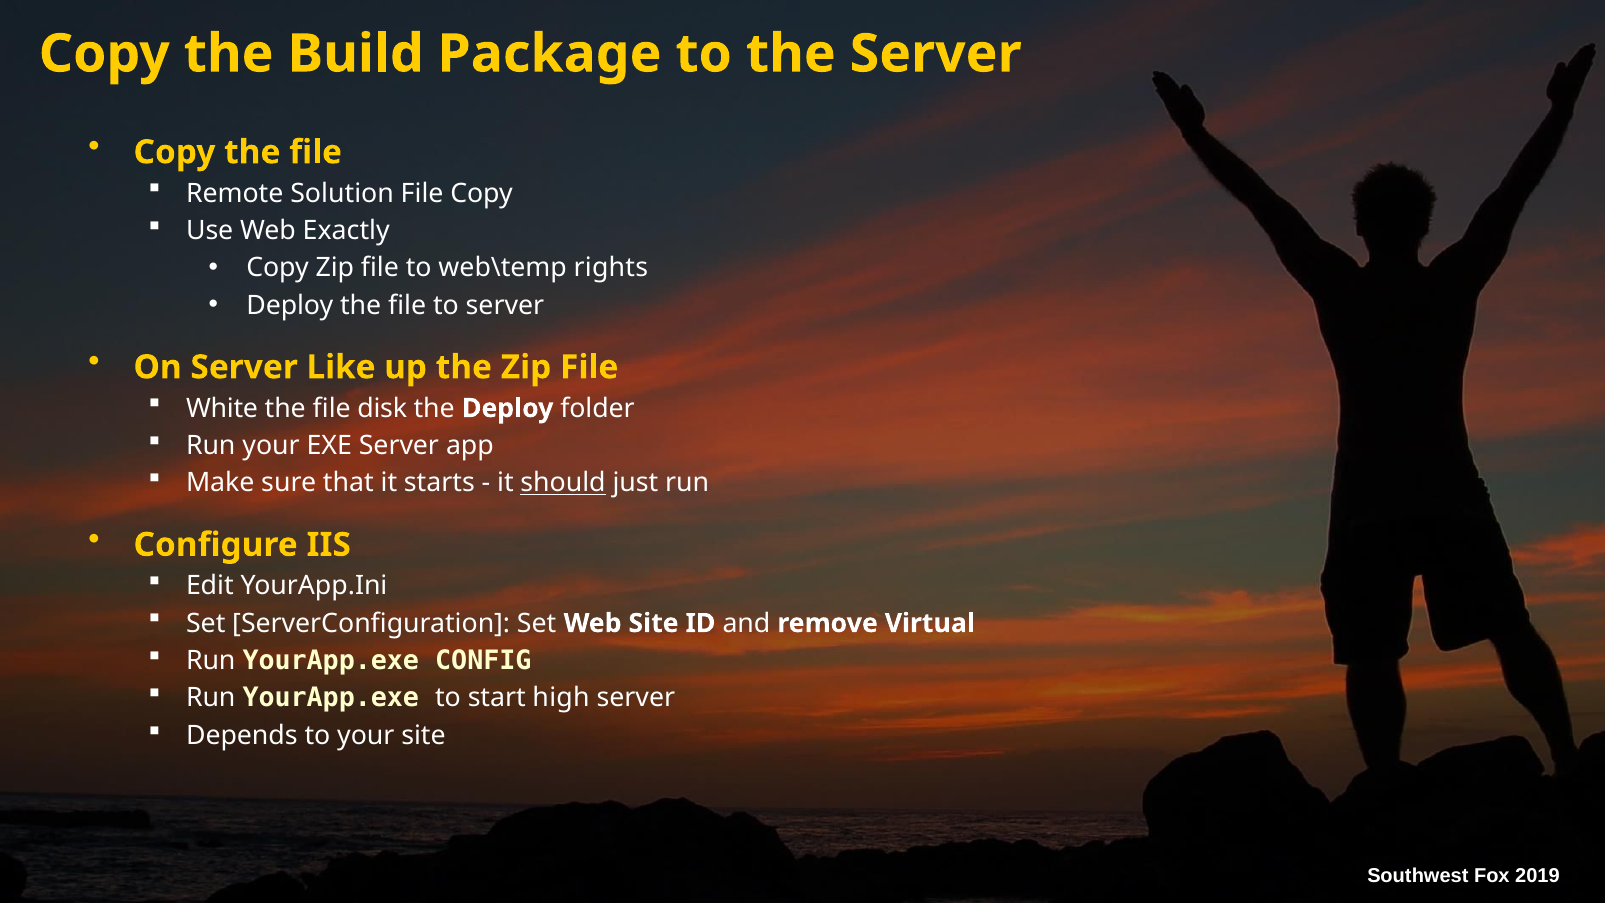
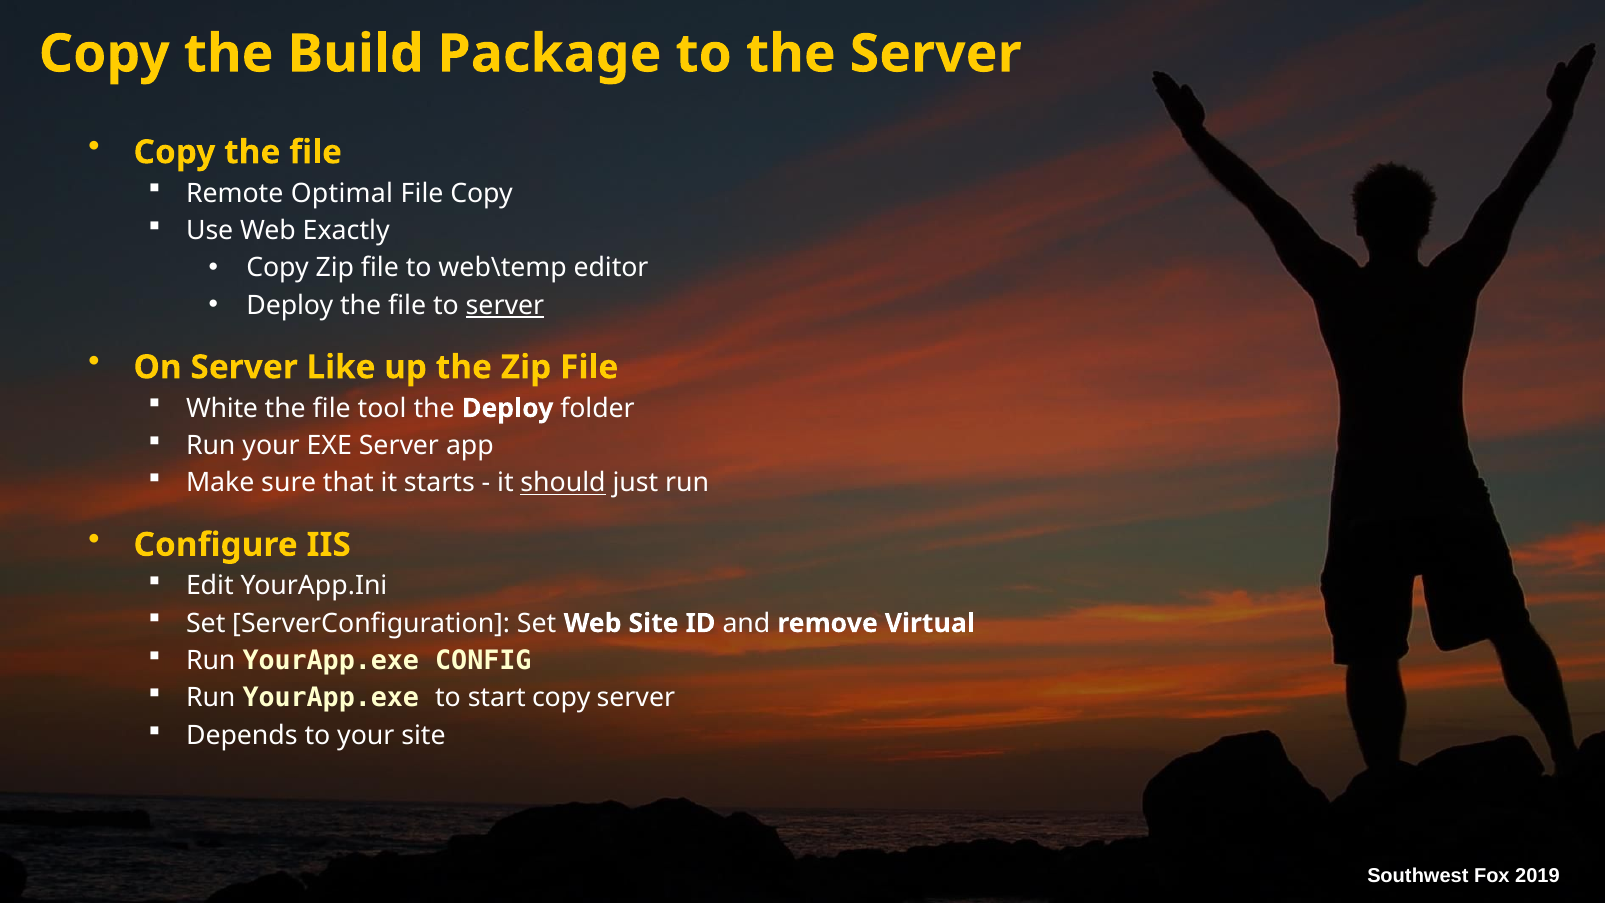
Solution: Solution -> Optimal
rights: rights -> editor
server at (505, 306) underline: none -> present
disk: disk -> tool
start high: high -> copy
